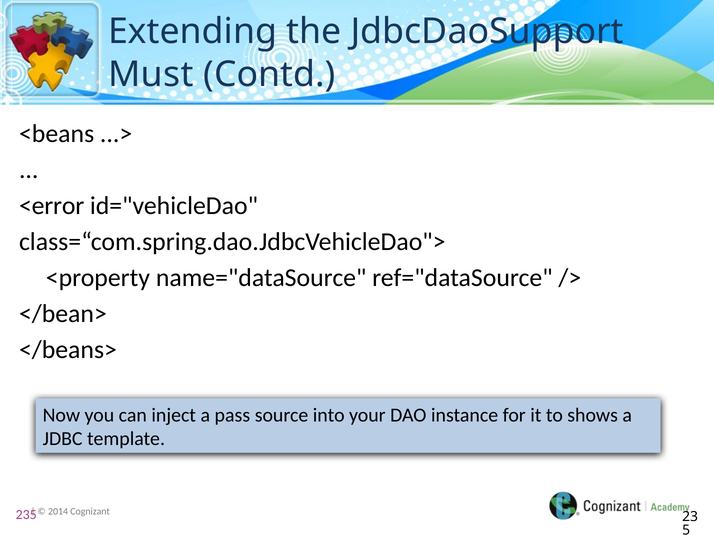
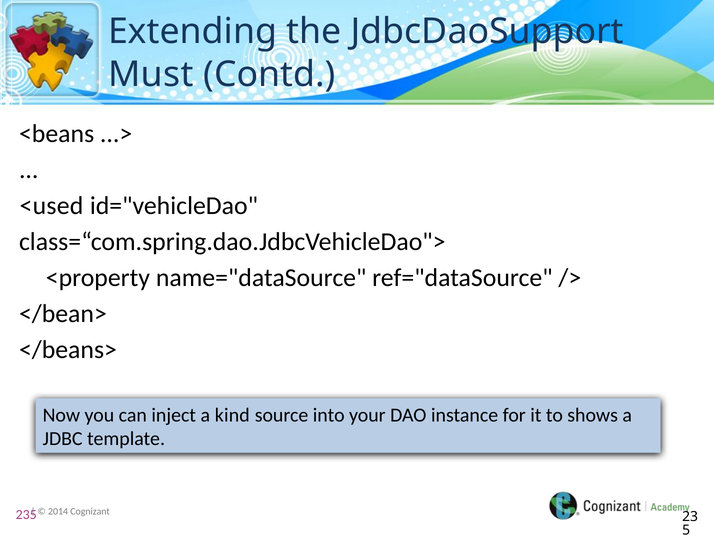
<error: <error -> <used
pass: pass -> kind
